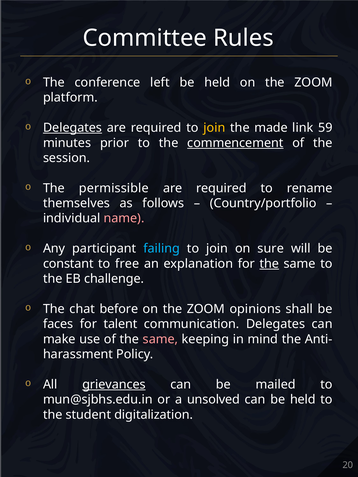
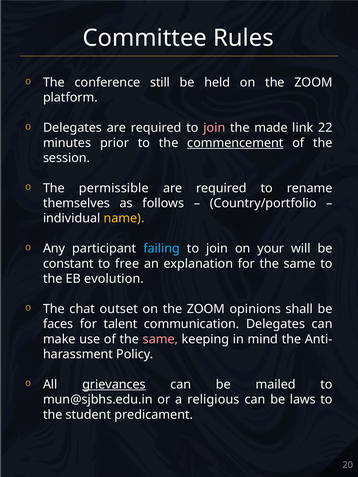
left: left -> still
Delegates at (73, 128) underline: present -> none
join at (214, 128) colour: yellow -> pink
59: 59 -> 22
name colour: pink -> yellow
sure: sure -> your
the at (269, 264) underline: present -> none
challenge: challenge -> evolution
before: before -> outset
unsolved: unsolved -> religious
can be held: held -> laws
digitalization: digitalization -> predicament
